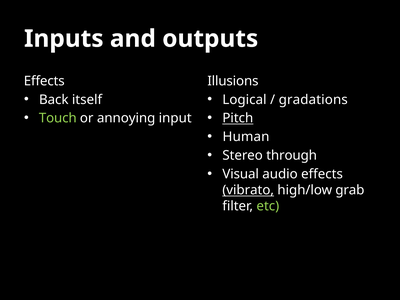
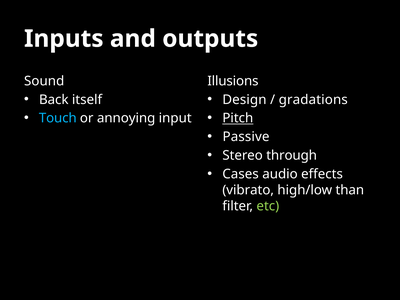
Effects at (44, 81): Effects -> Sound
Logical: Logical -> Design
Touch colour: light green -> light blue
Human: Human -> Passive
Visual: Visual -> Cases
vibrato underline: present -> none
grab: grab -> than
